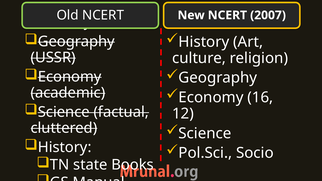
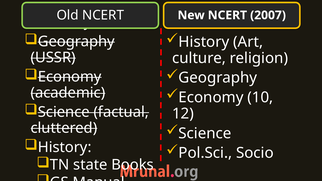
16: 16 -> 10
